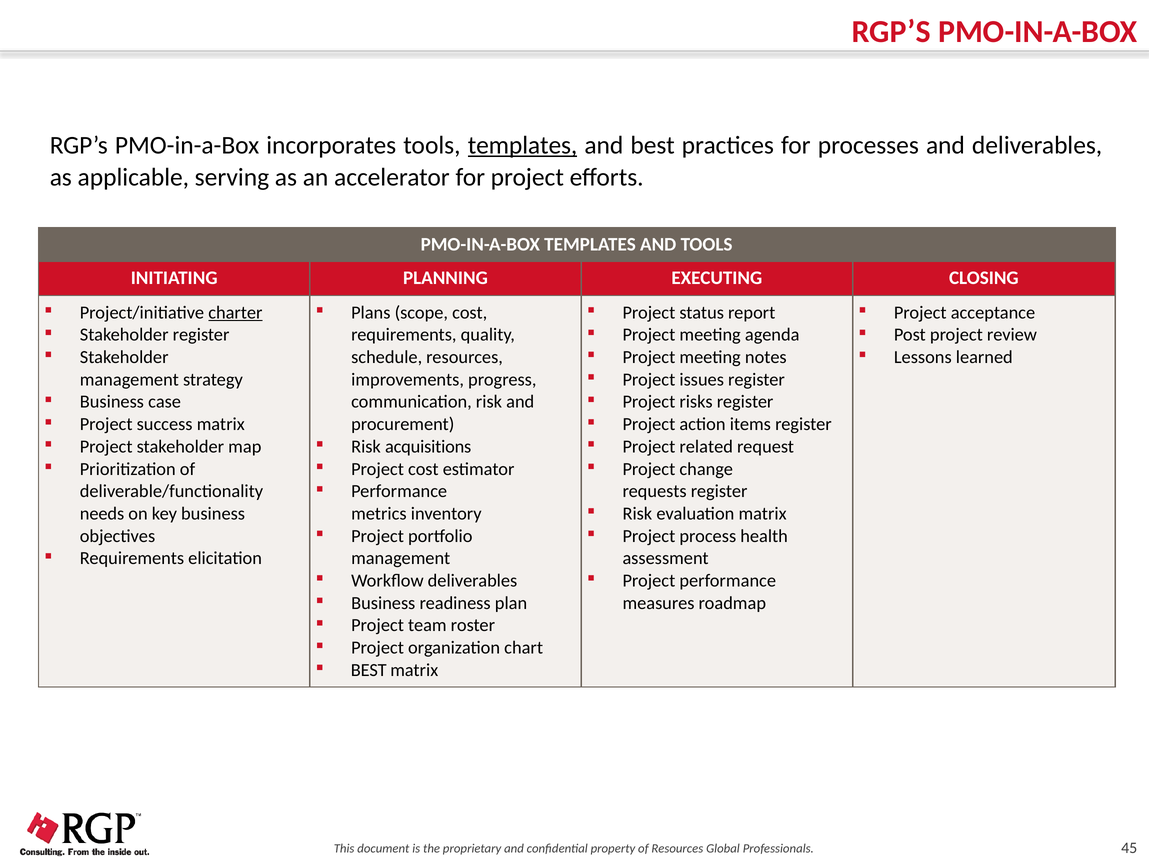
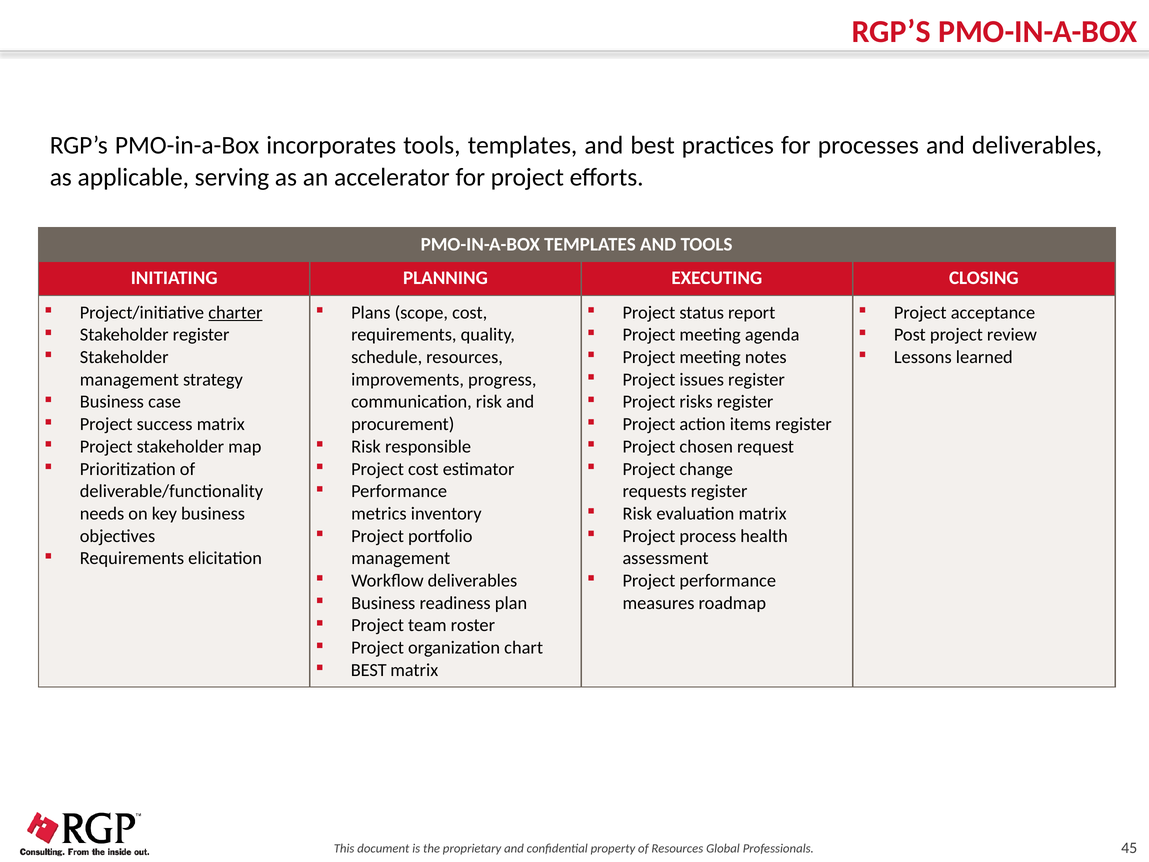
templates at (523, 145) underline: present -> none
acquisitions: acquisitions -> responsible
related: related -> chosen
